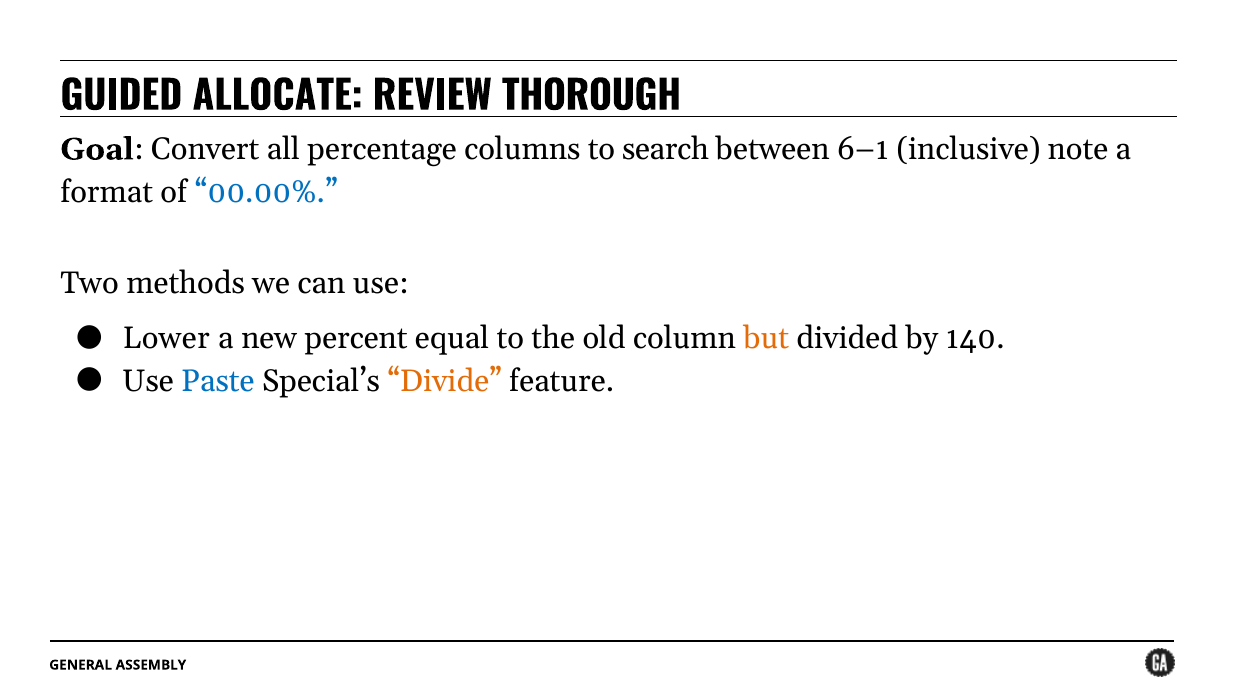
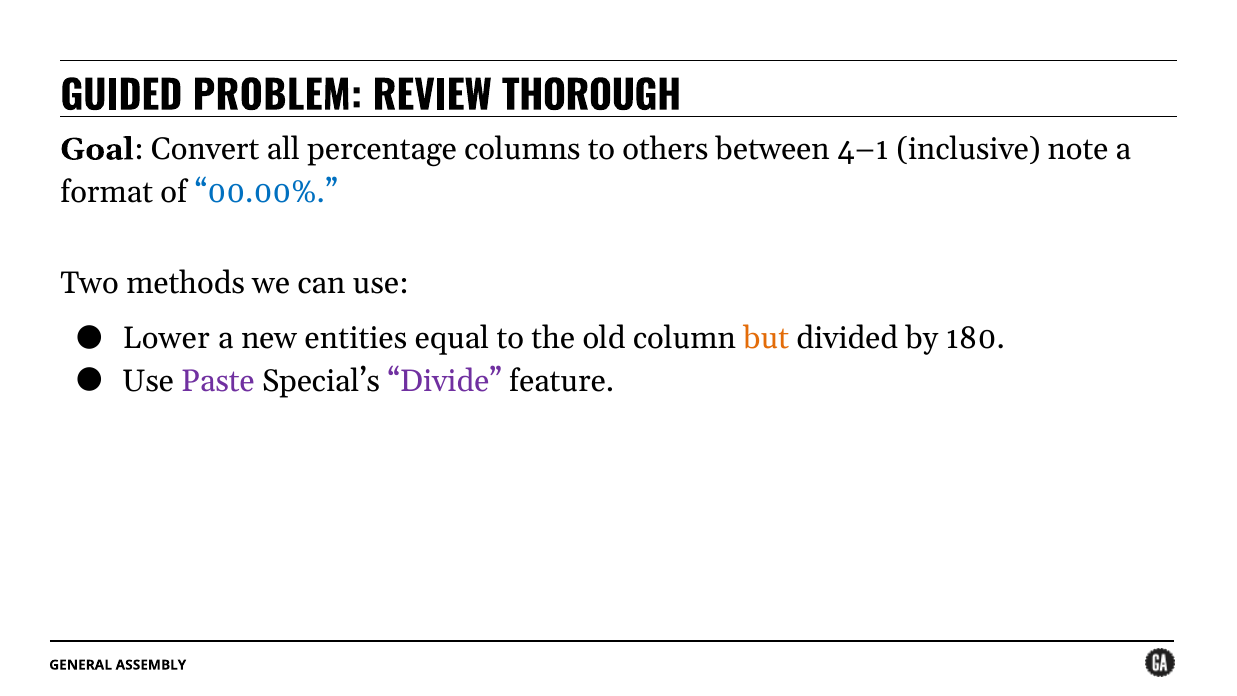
ALLOCATE: ALLOCATE -> PROBLEM
search: search -> others
6–1: 6–1 -> 4–1
percent: percent -> entities
140: 140 -> 180
Paste colour: blue -> purple
Divide colour: orange -> purple
